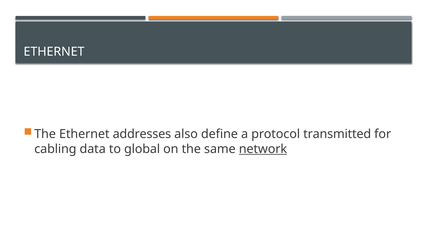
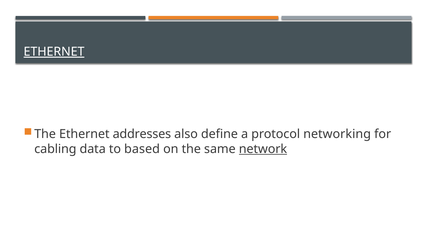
ETHERNET at (54, 52) underline: none -> present
transmitted: transmitted -> networking
global: global -> based
